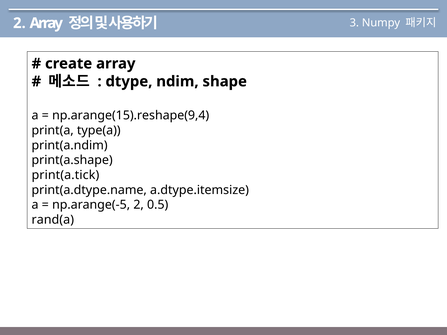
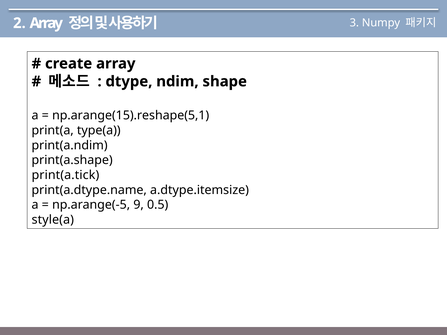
np.arange(15).reshape(9,4: np.arange(15).reshape(9,4 -> np.arange(15).reshape(5,1
np.arange(-5 2: 2 -> 9
rand(a: rand(a -> style(a
